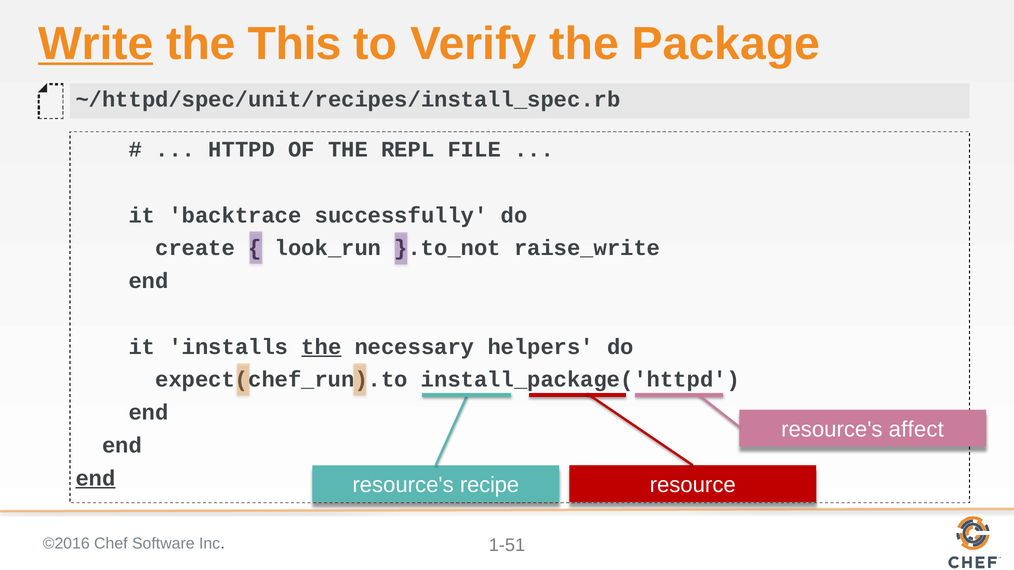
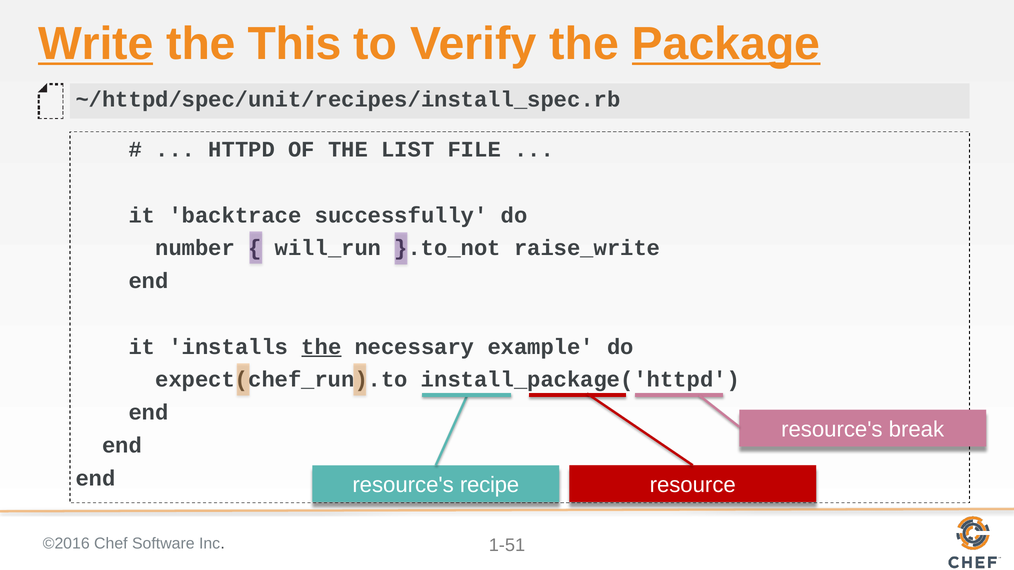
Package underline: none -> present
REPL: REPL -> LIST
create: create -> number
look_run: look_run -> will_run
helpers: helpers -> example
affect: affect -> break
end at (96, 479) underline: present -> none
